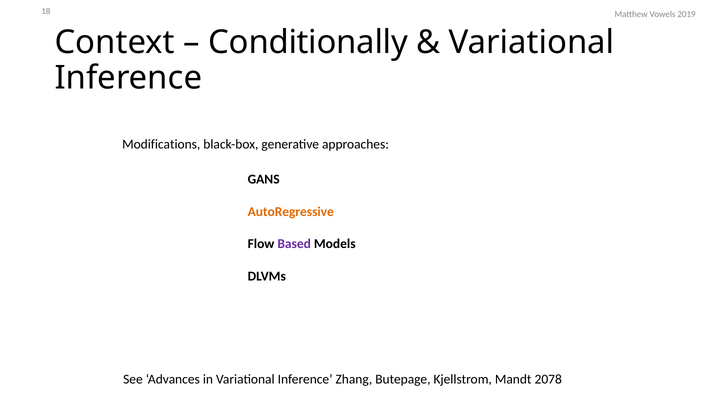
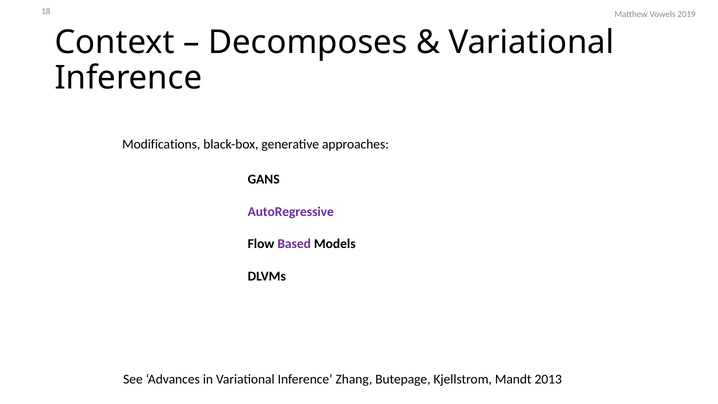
Conditionally: Conditionally -> Decomposes
AutoRegressive colour: orange -> purple
2078: 2078 -> 2013
